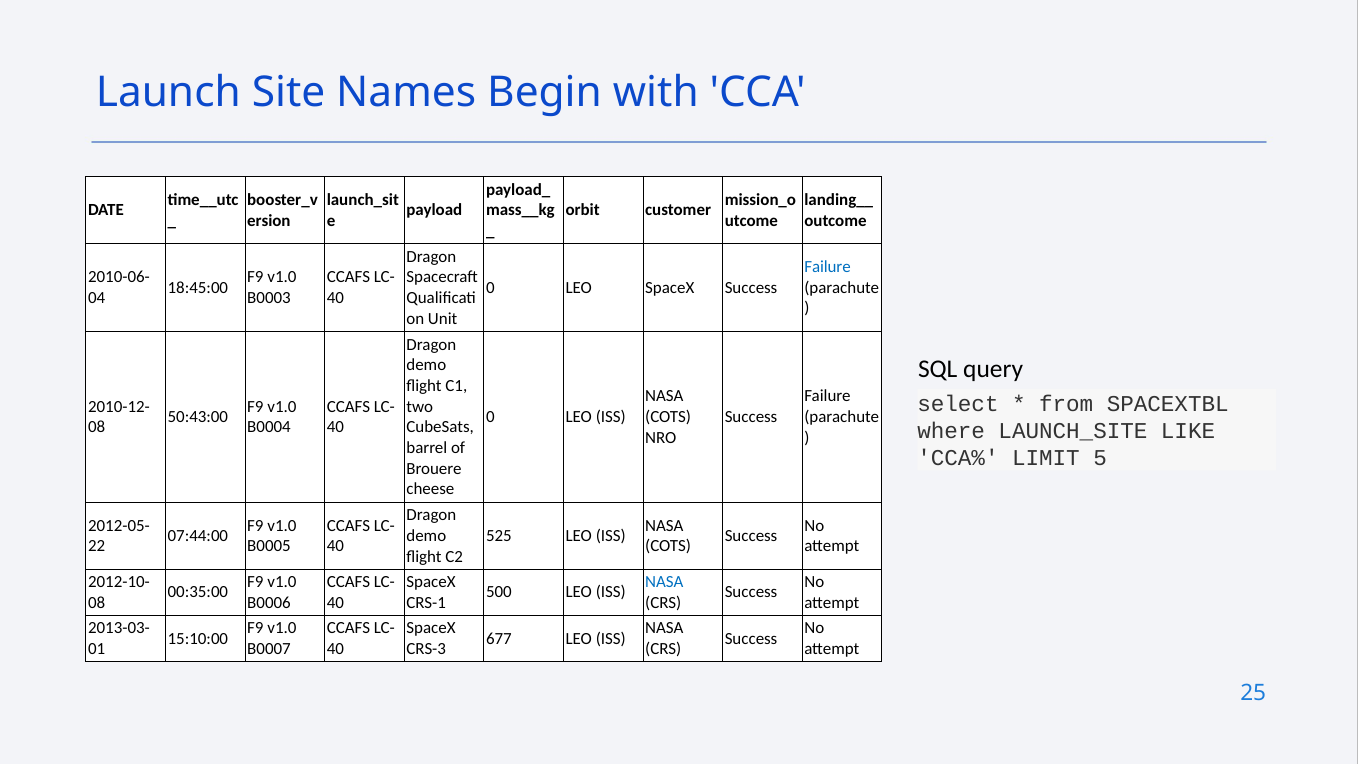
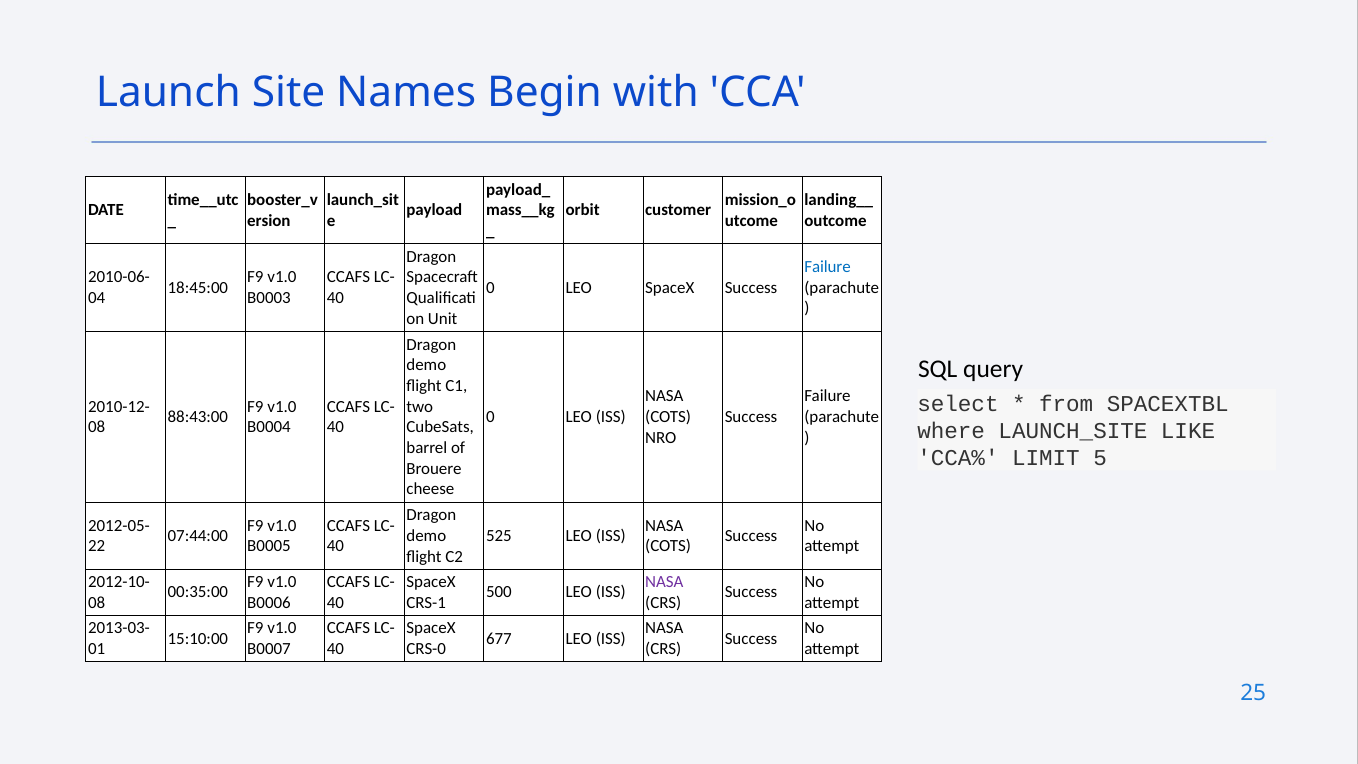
50:43:00: 50:43:00 -> 88:43:00
NASA at (664, 582) colour: blue -> purple
CRS-3: CRS-3 -> CRS-0
